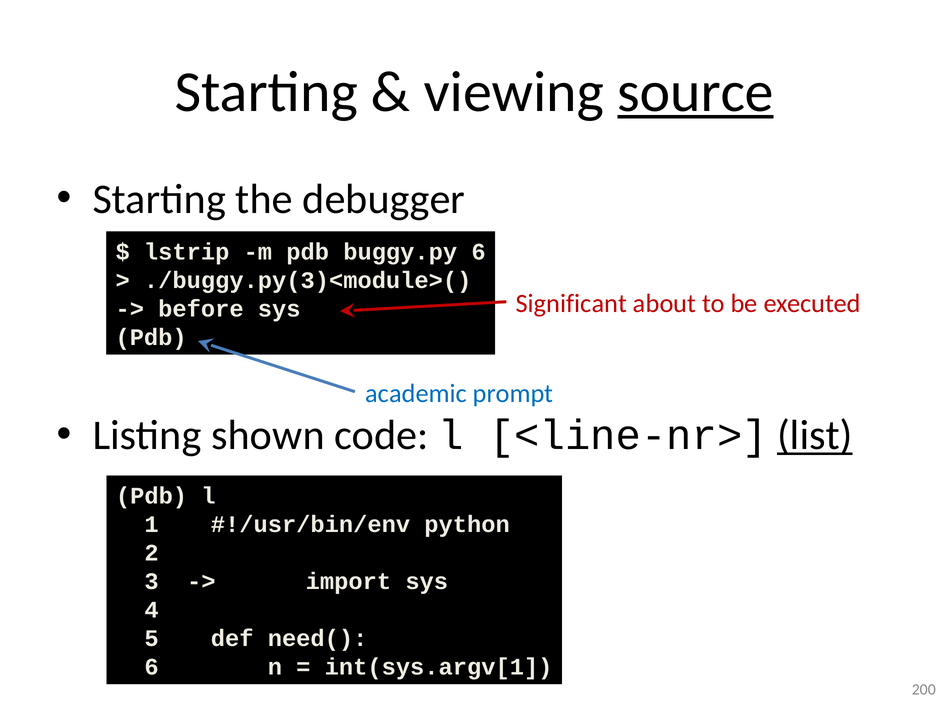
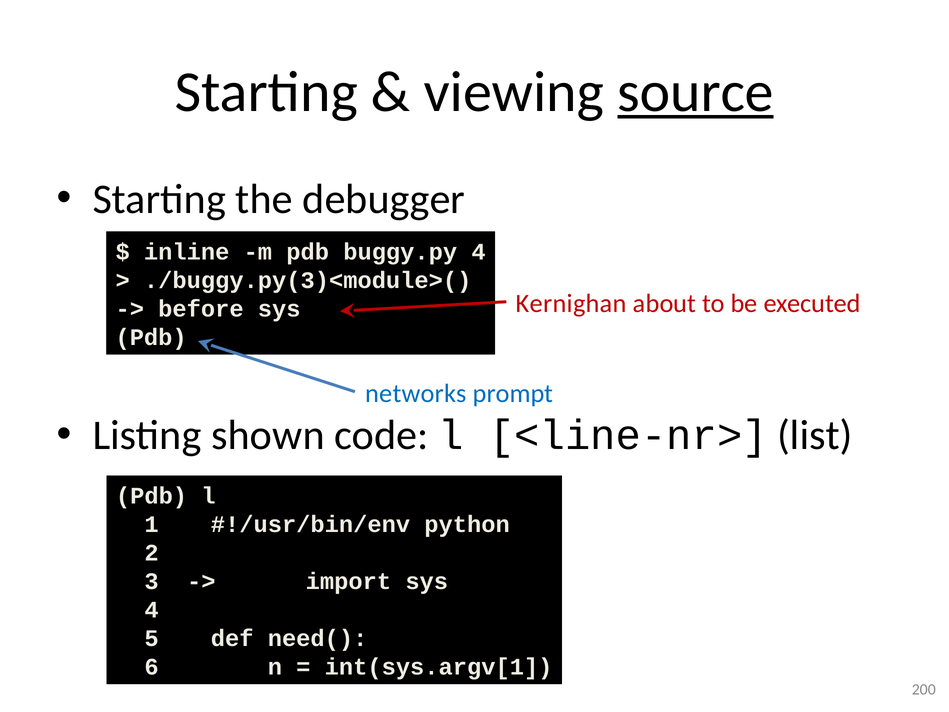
lstrip: lstrip -> inline
buggy.py 6: 6 -> 4
Significant: Significant -> Kernighan
academic: academic -> networks
list underline: present -> none
